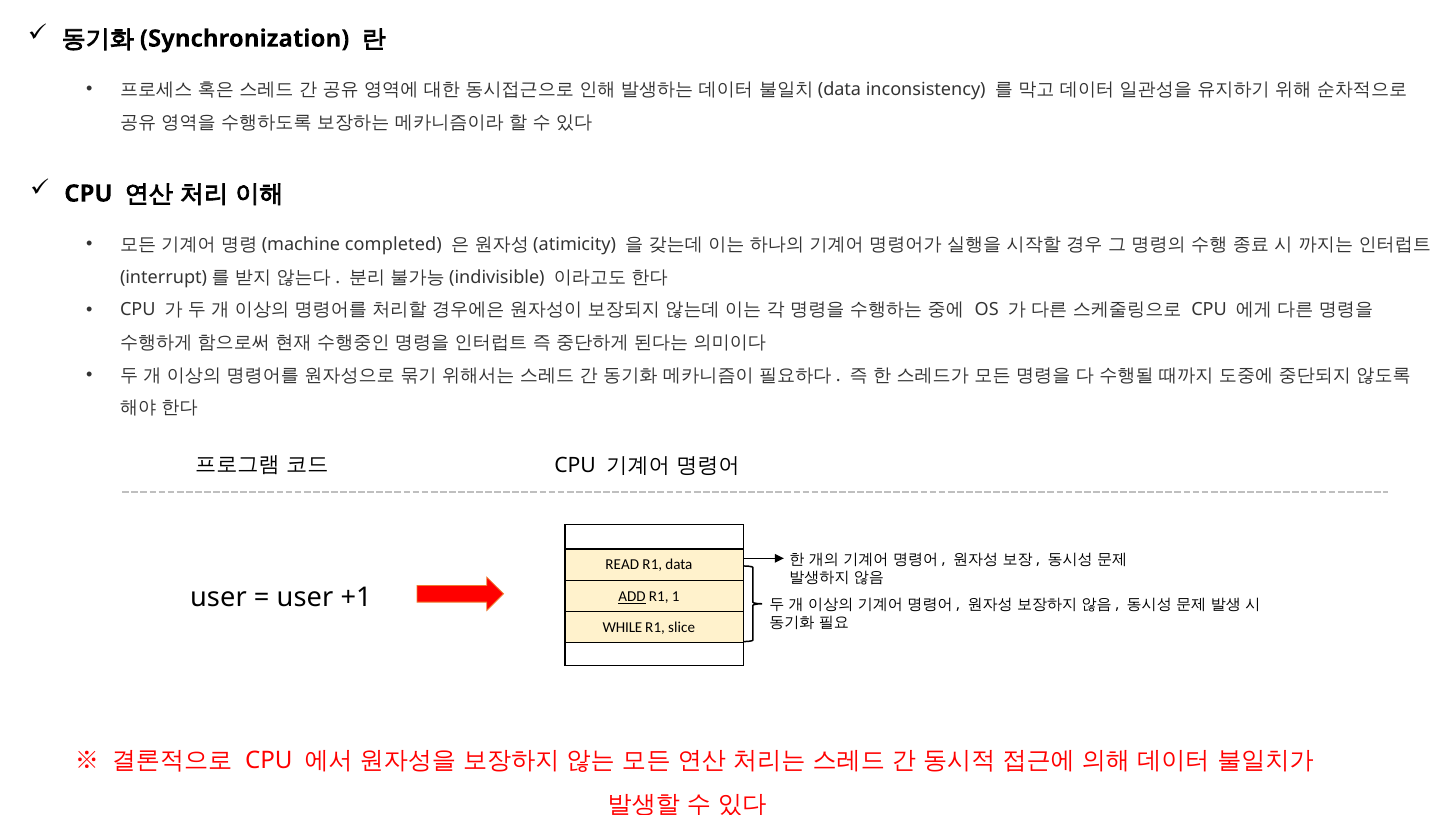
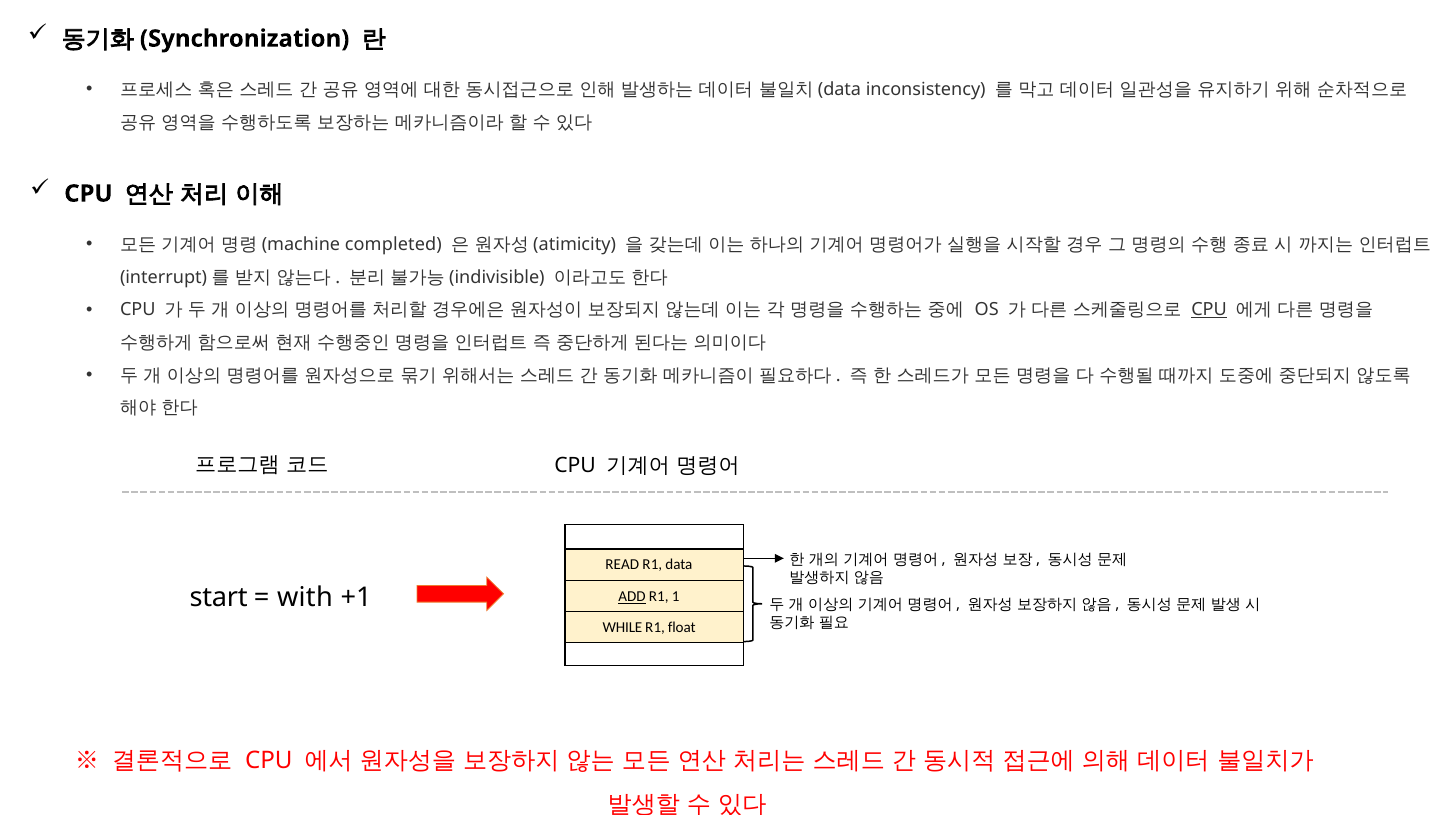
CPU at (1209, 310) underline: none -> present
user at (218, 598): user -> start
user at (305, 598): user -> with
slice: slice -> float
